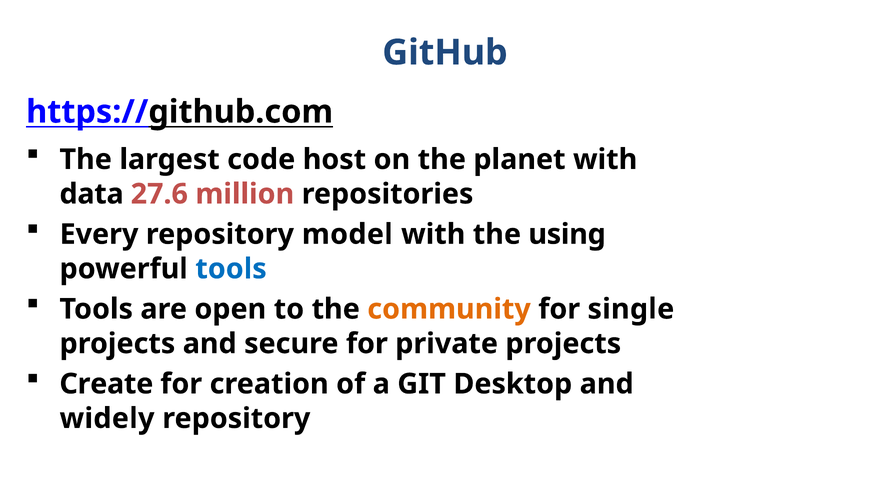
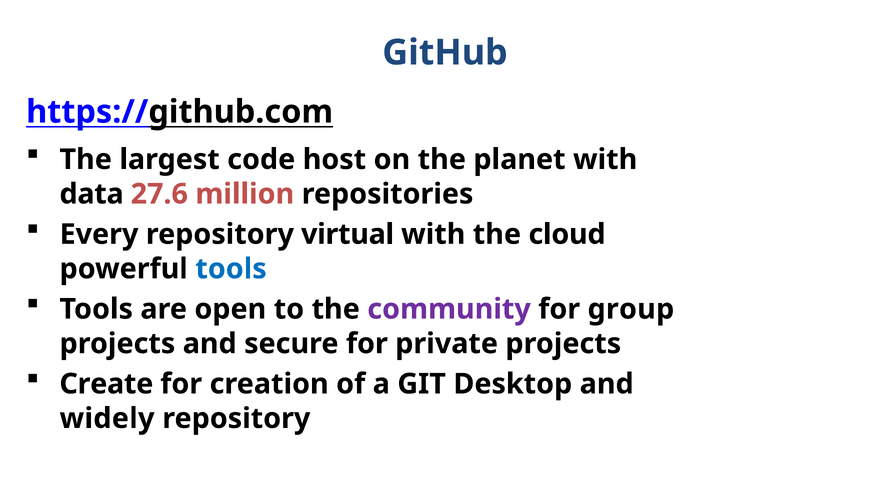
model: model -> virtual
using: using -> cloud
community colour: orange -> purple
single: single -> group
